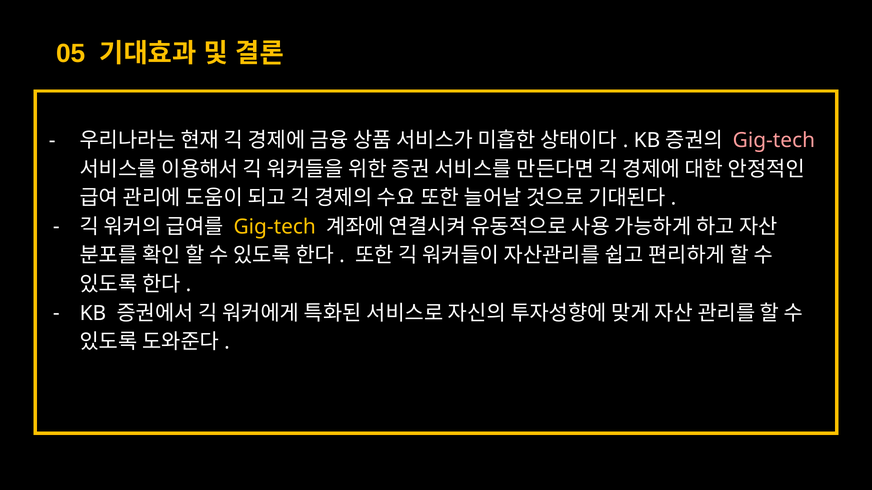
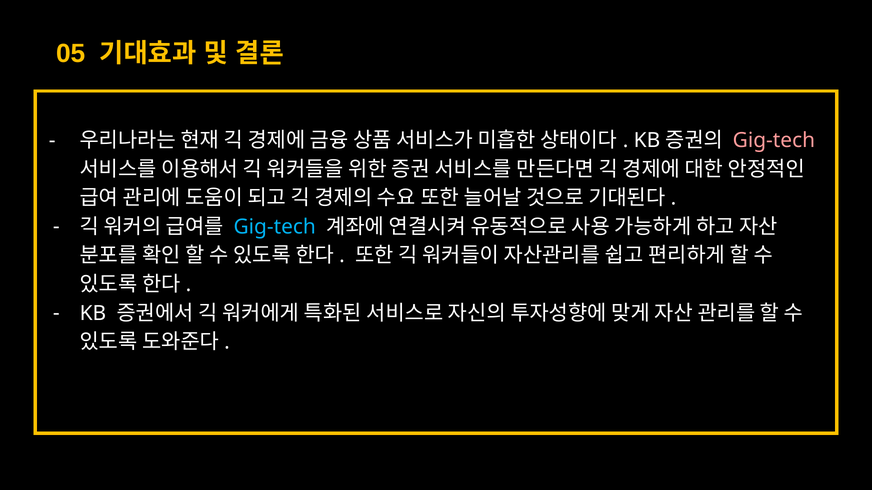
Gig-tech at (275, 227) colour: yellow -> light blue
